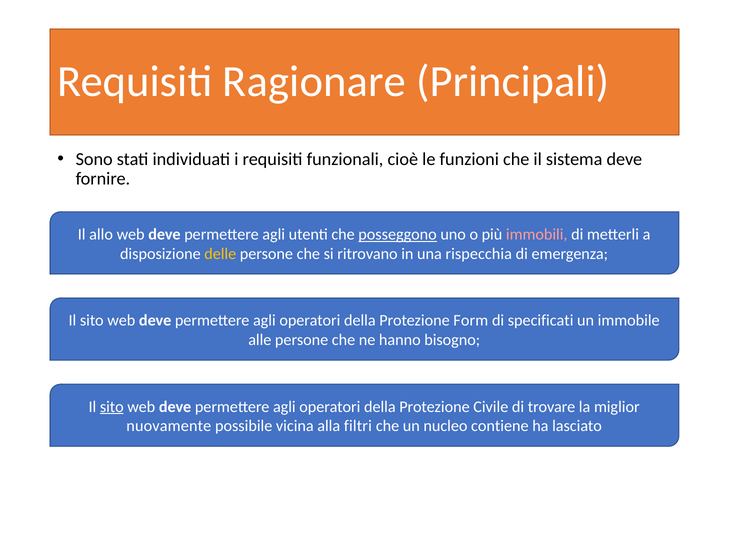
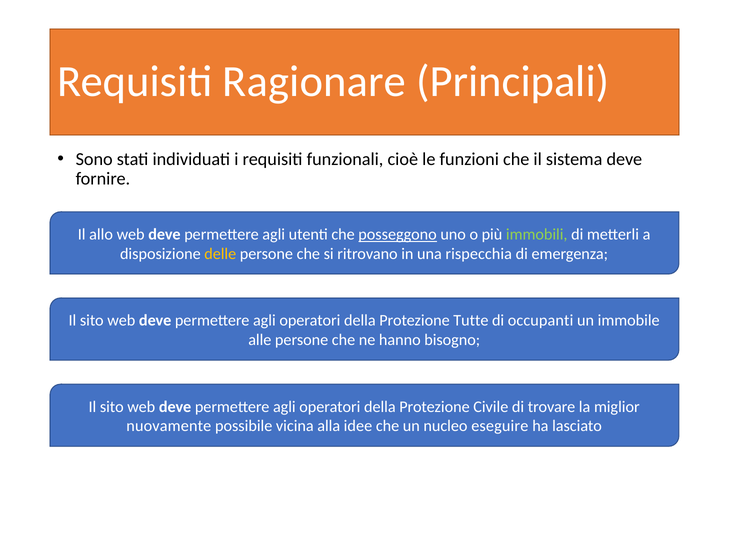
immobili colour: pink -> light green
Form: Form -> Tutte
specificati: specificati -> occupanti
sito at (112, 406) underline: present -> none
filtri: filtri -> idee
contiene: contiene -> eseguire
